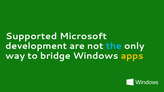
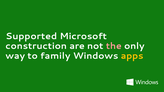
development: development -> construction
the colour: light blue -> pink
bridge: bridge -> family
